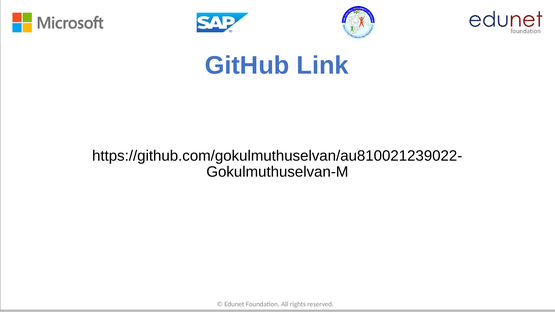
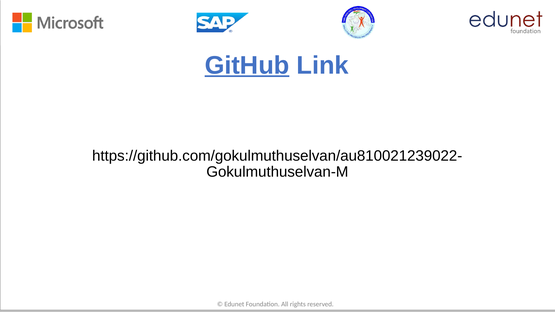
GitHub underline: none -> present
